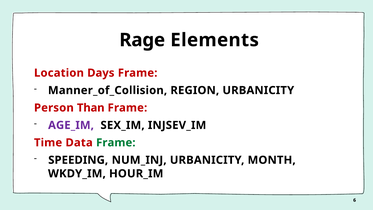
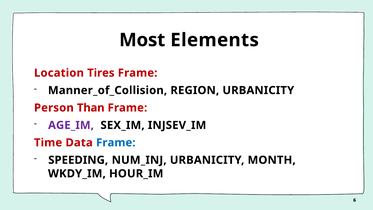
Rage: Rage -> Most
Days: Days -> Tires
Frame at (116, 143) colour: green -> blue
